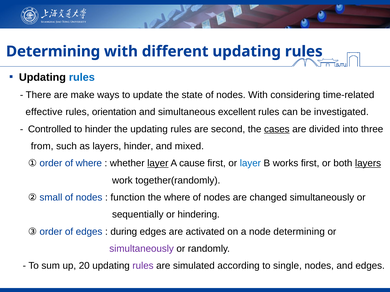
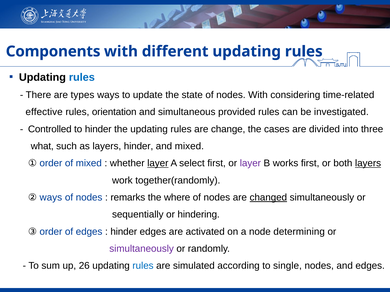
Determining at (53, 52): Determining -> Components
make: make -> types
excellent: excellent -> provided
second: second -> change
cases underline: present -> none
from: from -> what
of where: where -> mixed
cause: cause -> select
layer at (250, 164) colour: blue -> purple
② small: small -> ways
function: function -> remarks
changed underline: none -> present
during at (124, 232): during -> hinder
20: 20 -> 26
rules at (143, 266) colour: purple -> blue
